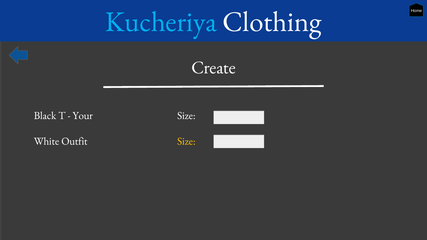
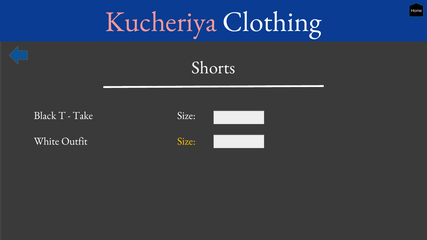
Kucheriya colour: light blue -> pink
Create: Create -> Shorts
Your: Your -> Take
